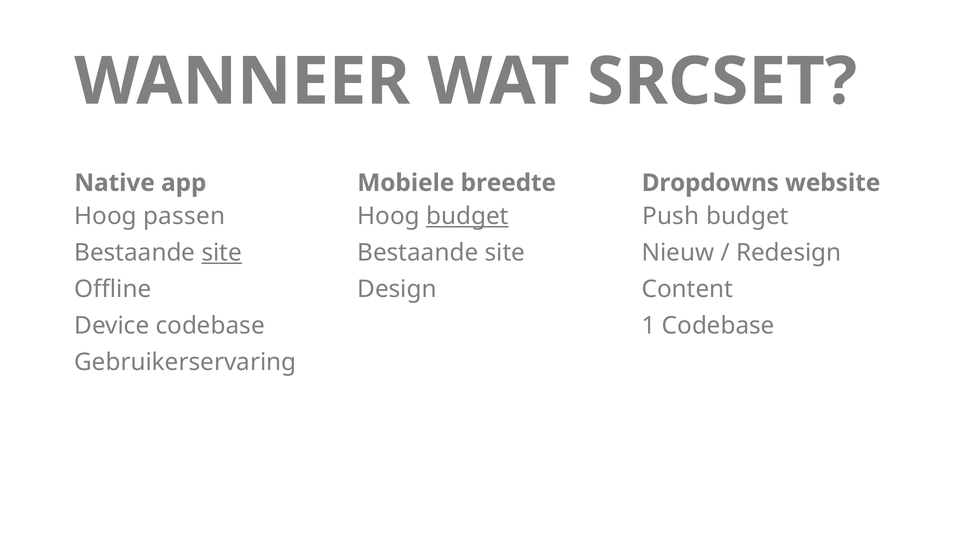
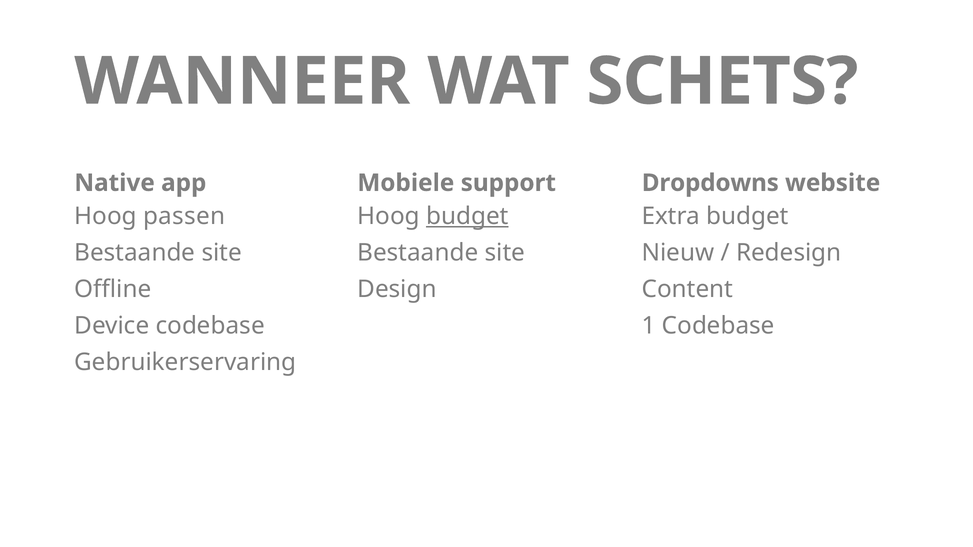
SRCSET: SRCSET -> SCHETS
breedte: breedte -> support
Push: Push -> Extra
site at (222, 253) underline: present -> none
